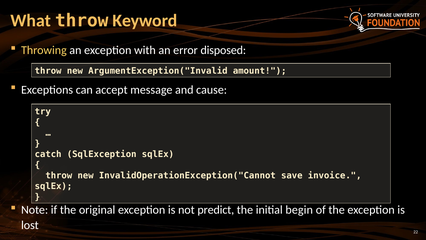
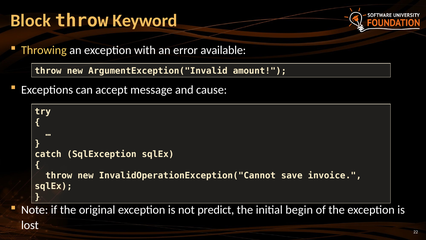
What: What -> Block
disposed: disposed -> available
